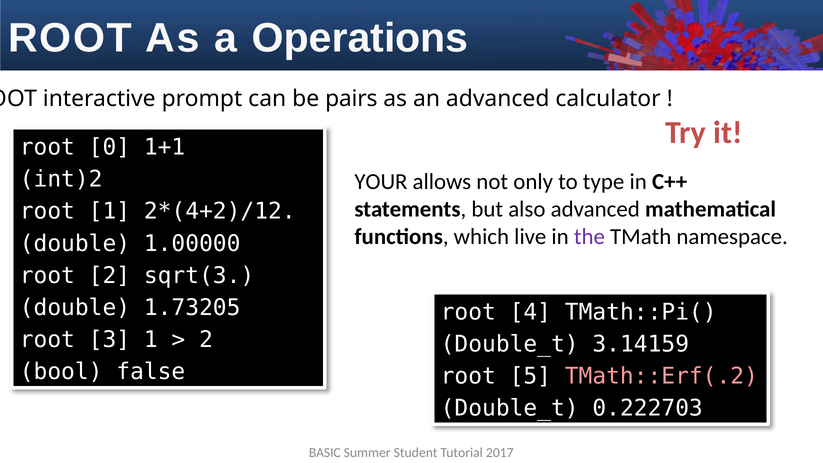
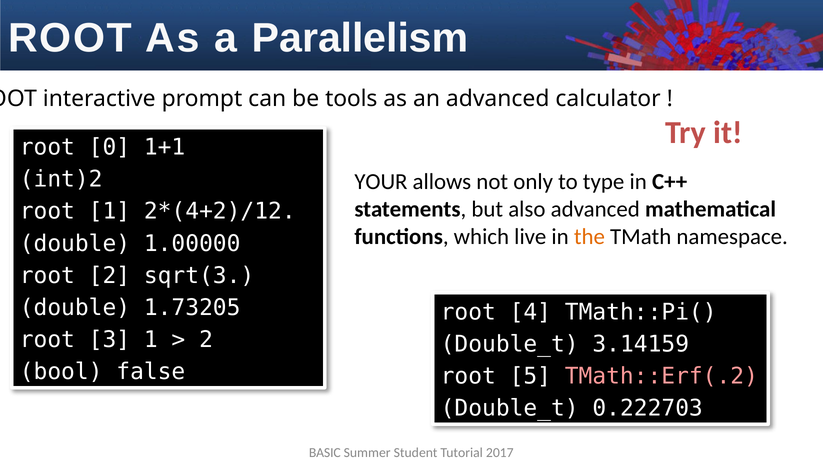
Operations: Operations -> Parallelism
pairs: pairs -> tools
the colour: purple -> orange
